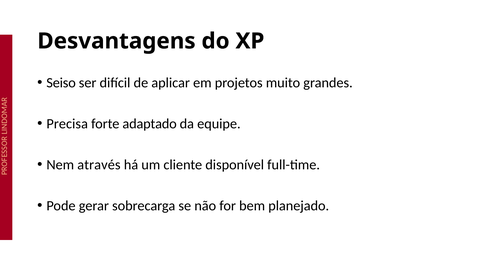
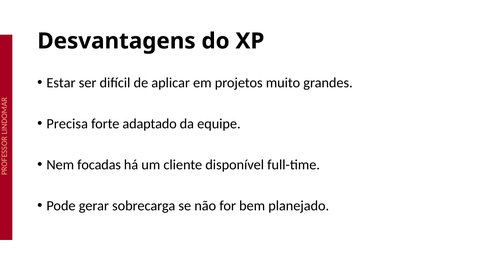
Seiso: Seiso -> Estar
através: através -> focadas
